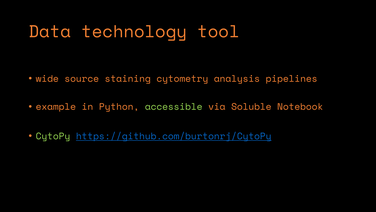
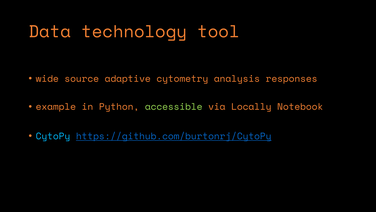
staining: staining -> adaptive
pipelines: pipelines -> responses
Soluble: Soluble -> Locally
CytoPy colour: light green -> light blue
